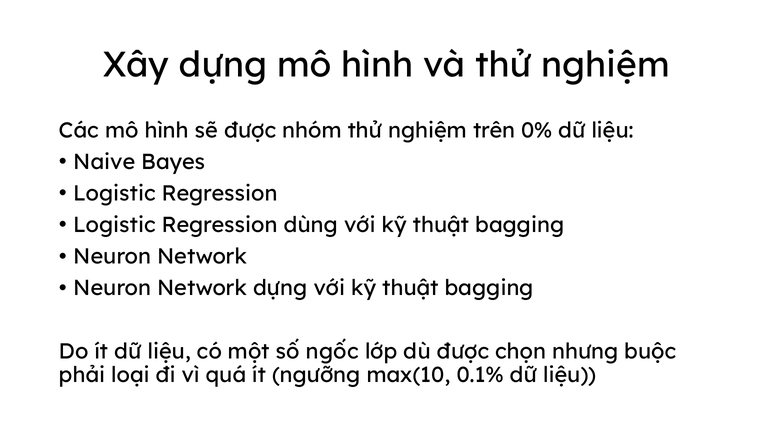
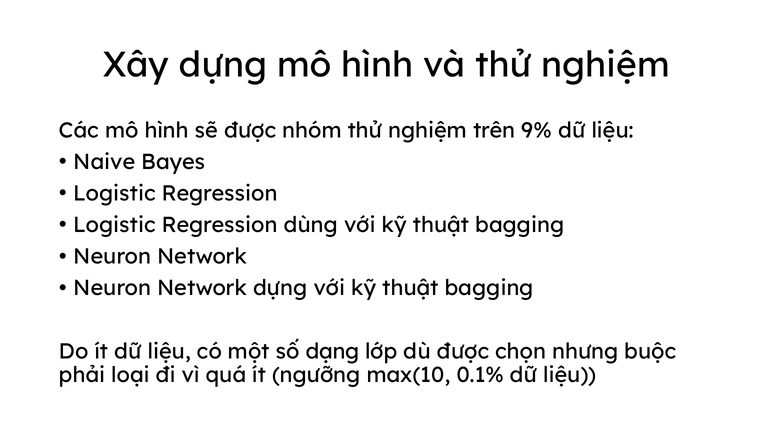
0%: 0% -> 9%
ngốc: ngốc -> dạng
